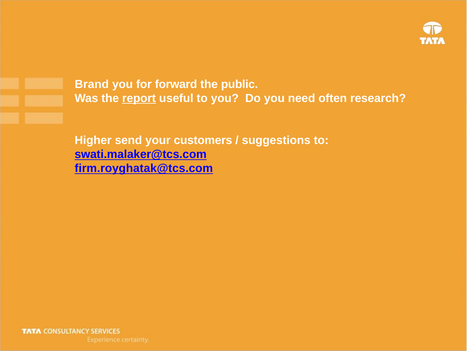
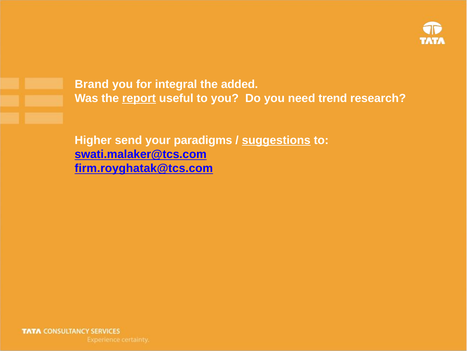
forward: forward -> integral
public: public -> added
often: often -> trend
customers: customers -> paradigms
suggestions underline: none -> present
